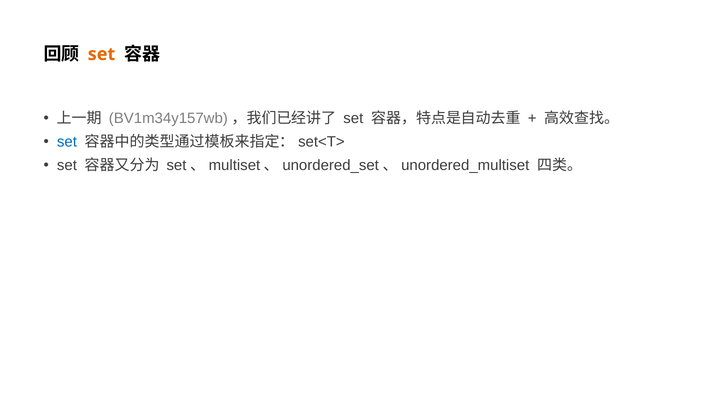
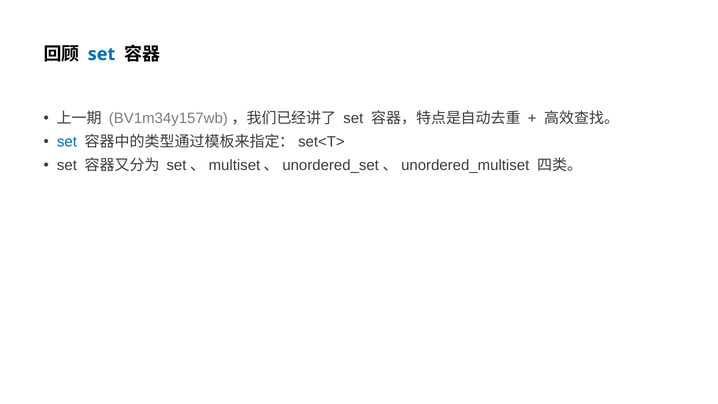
set at (102, 54) colour: orange -> blue
